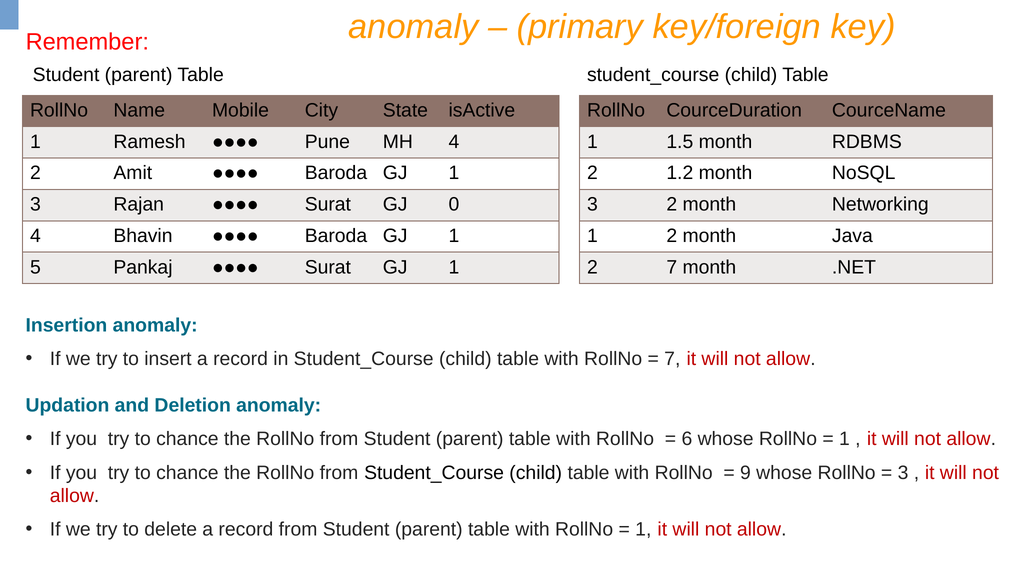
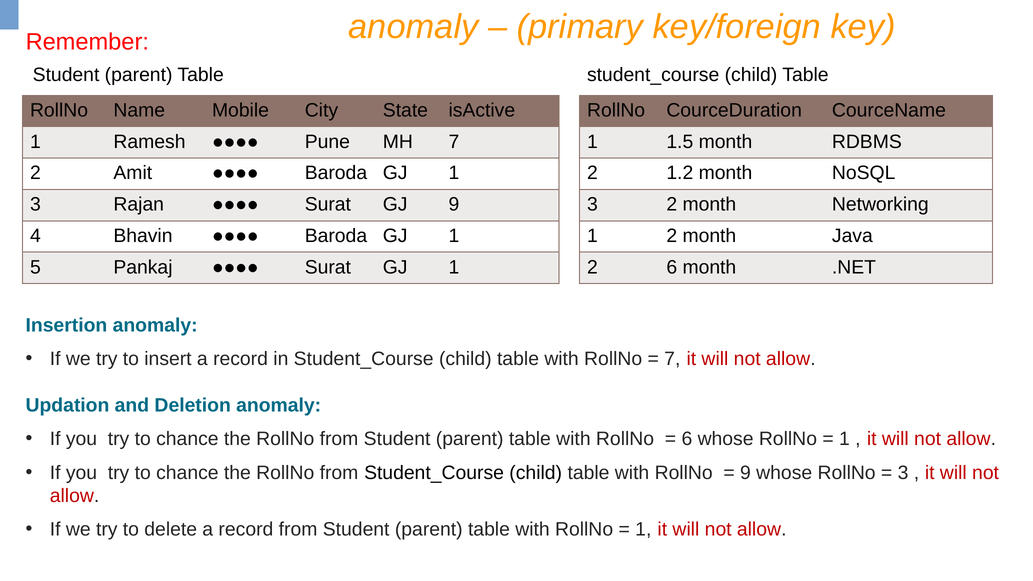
MH 4: 4 -> 7
GJ 0: 0 -> 9
2 7: 7 -> 6
